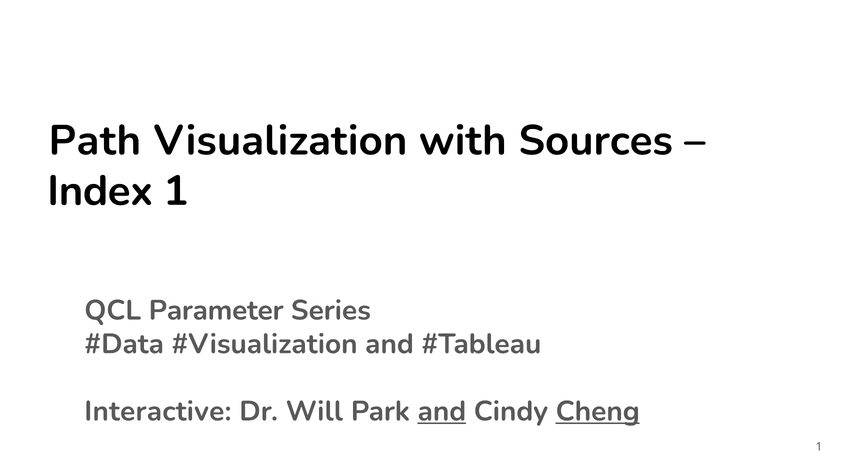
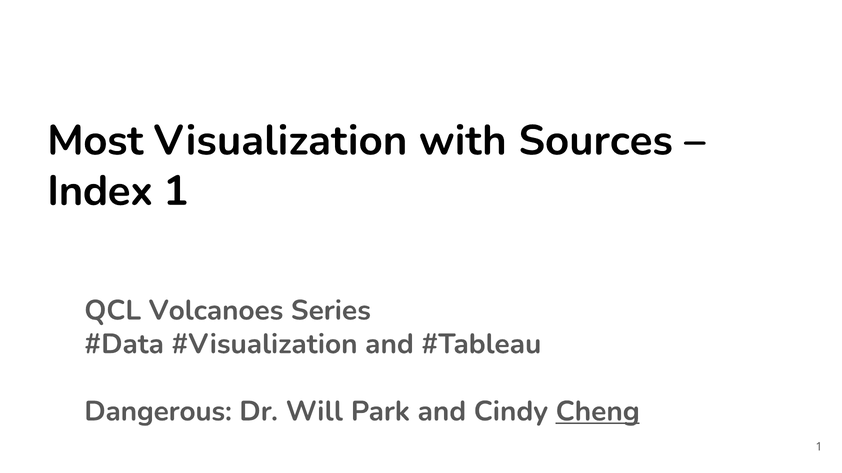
Path: Path -> Most
Parameter: Parameter -> Volcanoes
Interactive: Interactive -> Dangerous
and at (442, 412) underline: present -> none
